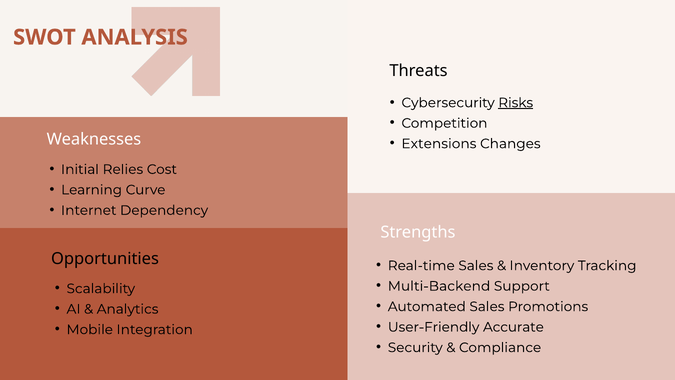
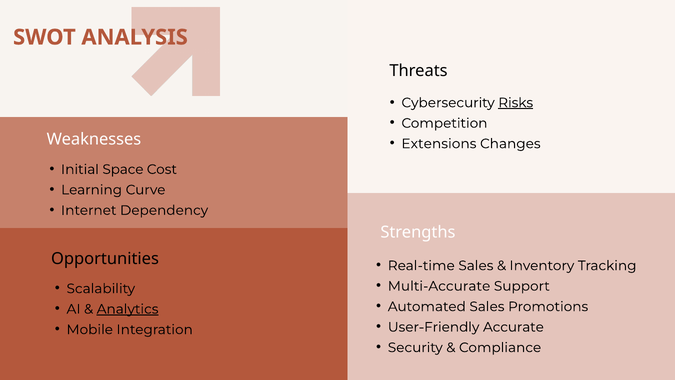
Relies: Relies -> Space
Multi-Backend: Multi-Backend -> Multi-Accurate
Analytics underline: none -> present
